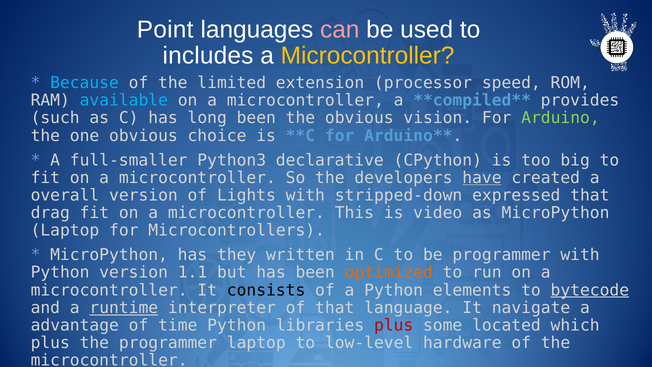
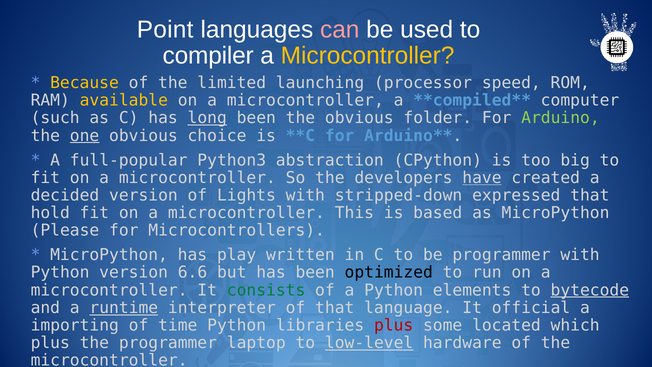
includes: includes -> compiler
Because colour: light blue -> yellow
extension: extension -> launching
available colour: light blue -> yellow
provides: provides -> computer
long underline: none -> present
vision: vision -> folder
one underline: none -> present
full-smaller: full-smaller -> full-popular
declarative: declarative -> abstraction
overall: overall -> decided
drag: drag -> hold
video: video -> based
Laptop at (65, 230): Laptop -> Please
they: they -> play
1.1: 1.1 -> 6.6
optimized colour: orange -> black
consists colour: black -> green
navigate: navigate -> official
advantage: advantage -> importing
low-level underline: none -> present
